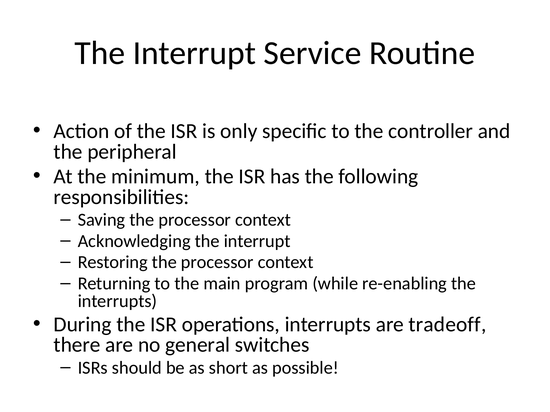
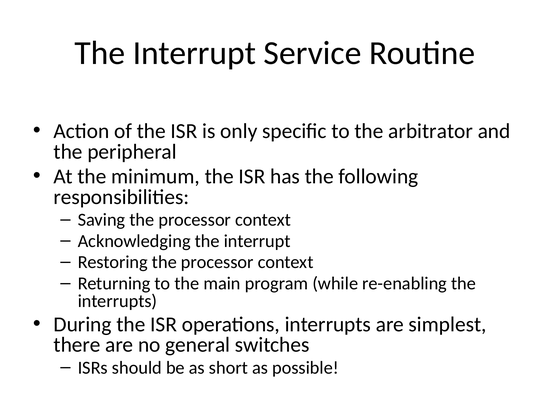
controller: controller -> arbitrator
tradeoff: tradeoff -> simplest
